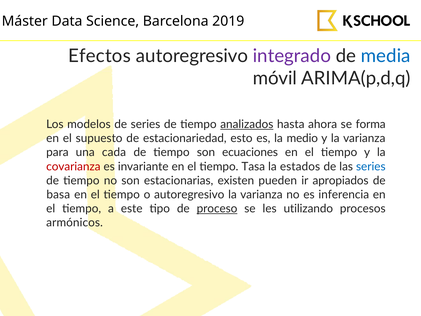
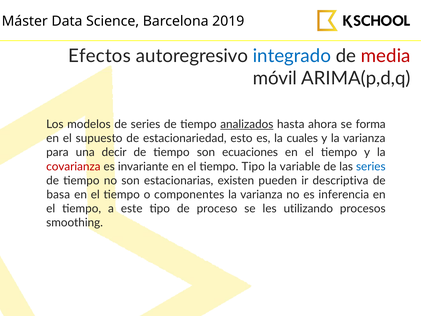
integrado colour: purple -> blue
media colour: blue -> red
medio: medio -> cuales
cada: cada -> decir
tiempo Tasa: Tasa -> Tipo
estados: estados -> variable
apropiados: apropiados -> descriptiva
o autoregresivo: autoregresivo -> componentes
proceso underline: present -> none
armónicos: armónicos -> smoothing
